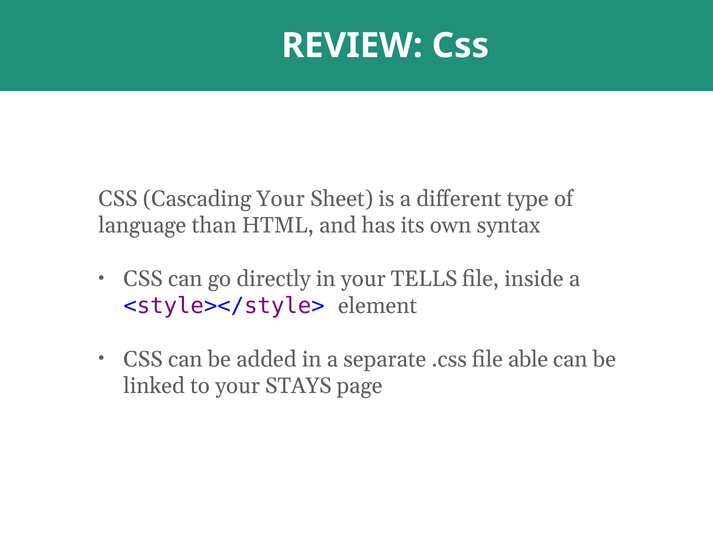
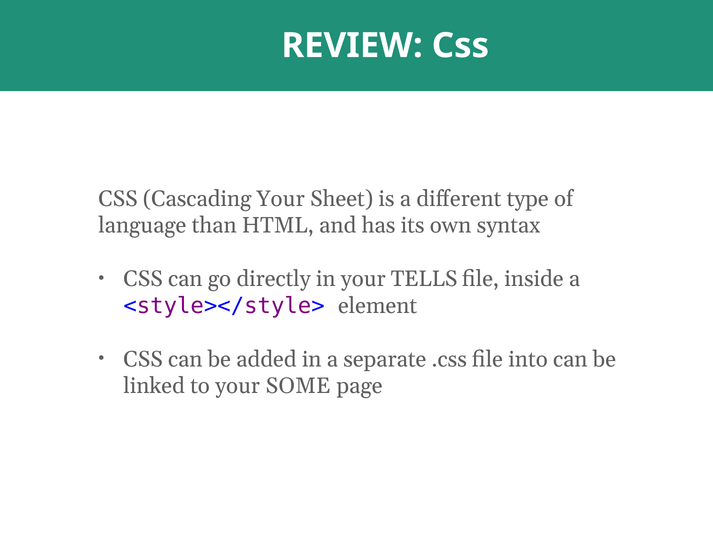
able: able -> into
STAYS: STAYS -> SOME
